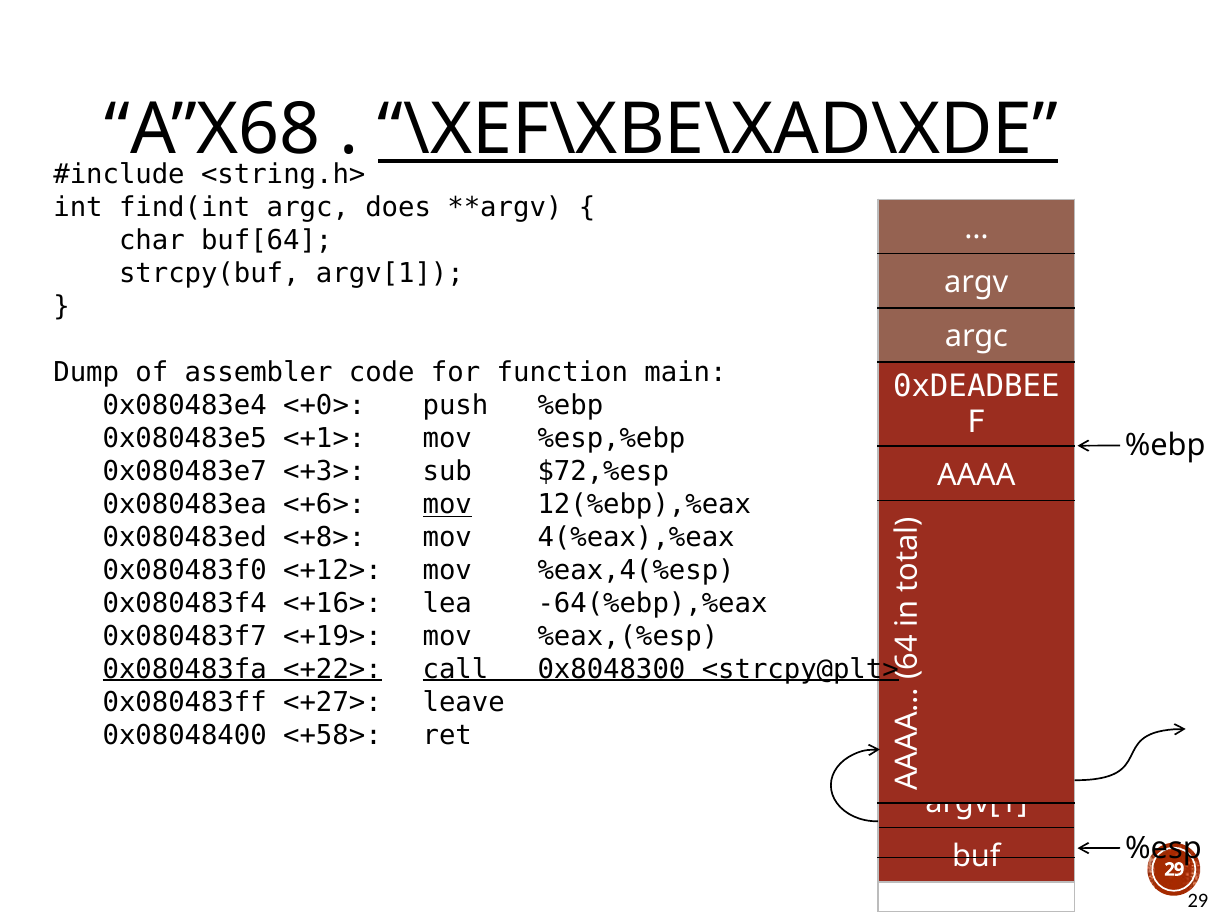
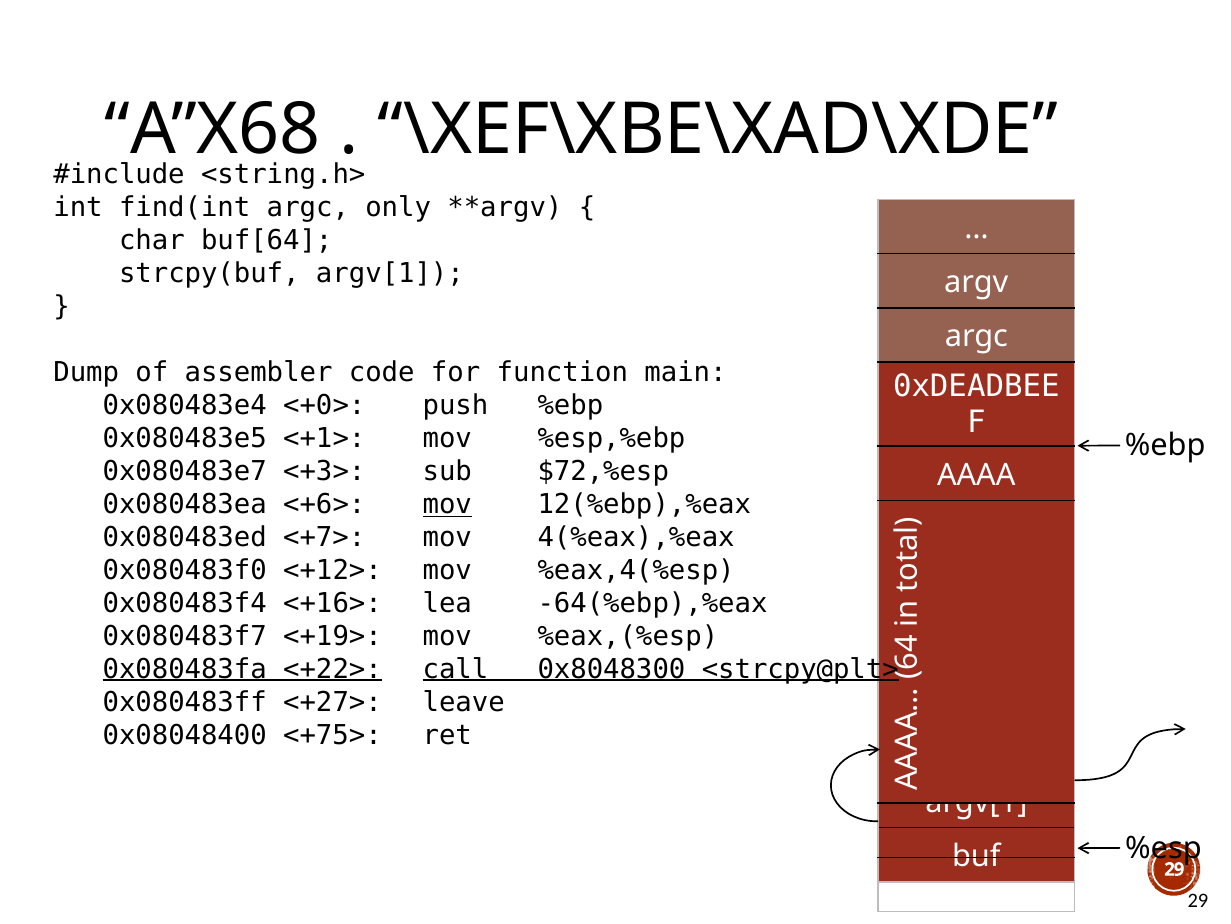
\XEF\XBE\XAD\XDE underline: present -> none
does: does -> only
<+8>: <+8> -> <+7>
<+58>: <+58> -> <+75>
